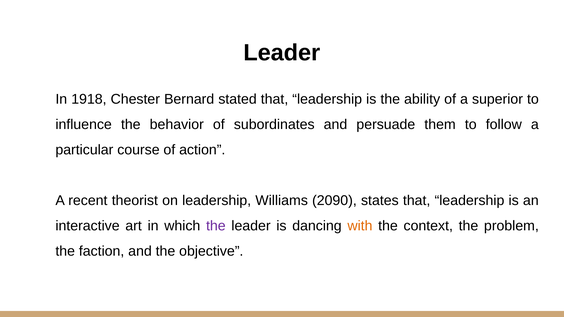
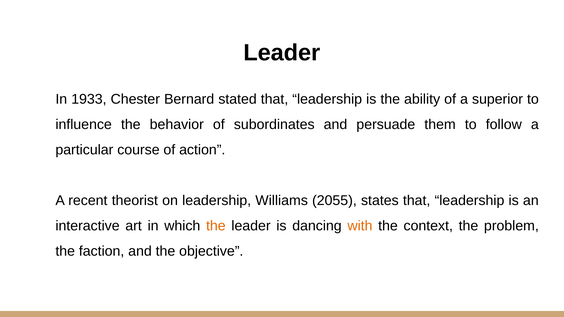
1918: 1918 -> 1933
2090: 2090 -> 2055
the at (216, 226) colour: purple -> orange
